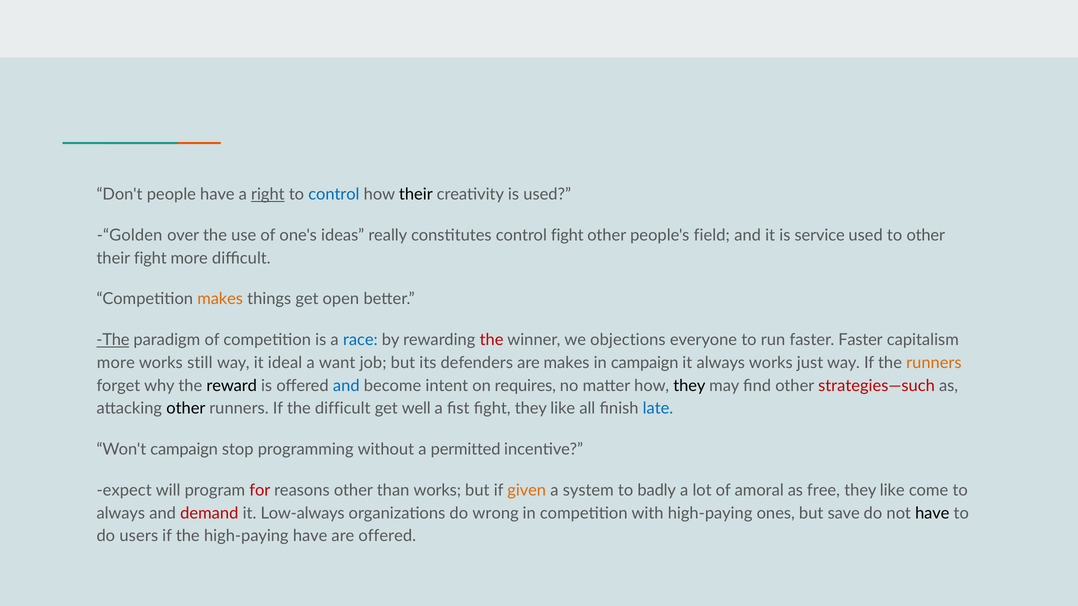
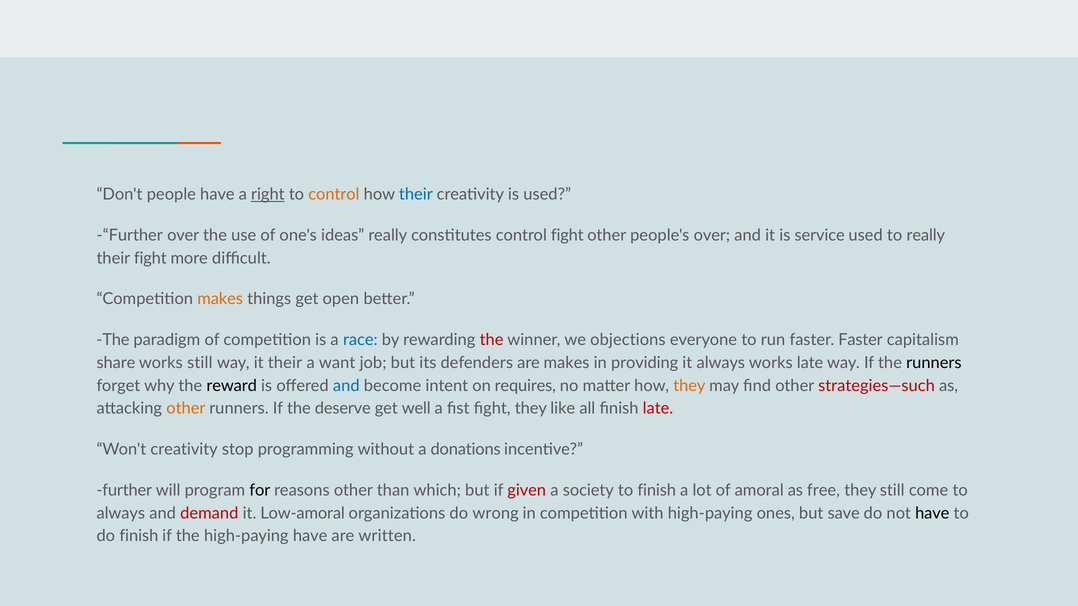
control at (334, 195) colour: blue -> orange
their at (416, 195) colour: black -> blue
-“Golden: -“Golden -> -“Further
people's field: field -> over
to other: other -> really
The at (113, 340) underline: present -> none
more at (116, 363): more -> share
it ideal: ideal -> their
in campaign: campaign -> providing
works just: just -> late
runners at (934, 363) colour: orange -> black
they at (689, 386) colour: black -> orange
other at (186, 409) colour: black -> orange
the difficult: difficult -> deserve
late at (658, 409) colour: blue -> red
Won't campaign: campaign -> creativity
permitted: permitted -> donations
expect: expect -> further
for colour: red -> black
than works: works -> which
given colour: orange -> red
system: system -> society
to badly: badly -> finish
like at (892, 491): like -> still
Low-always: Low-always -> Low-amoral
do users: users -> finish
are offered: offered -> written
